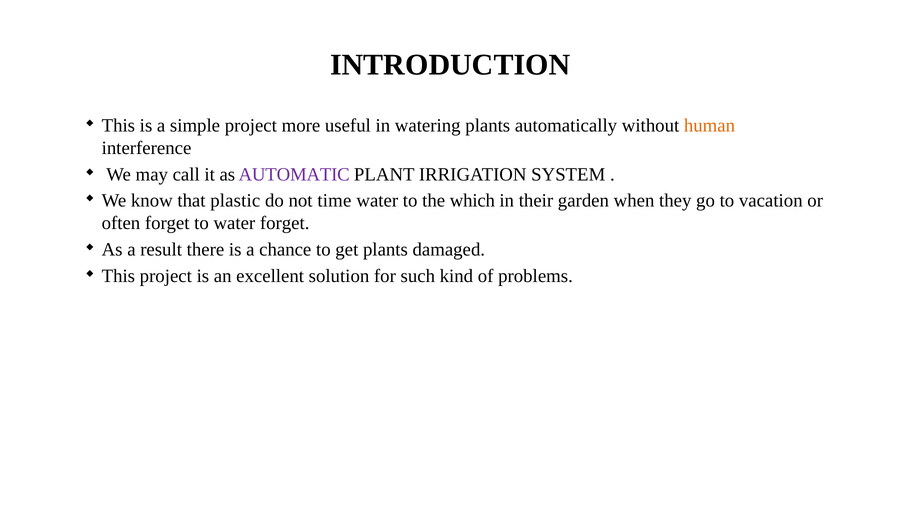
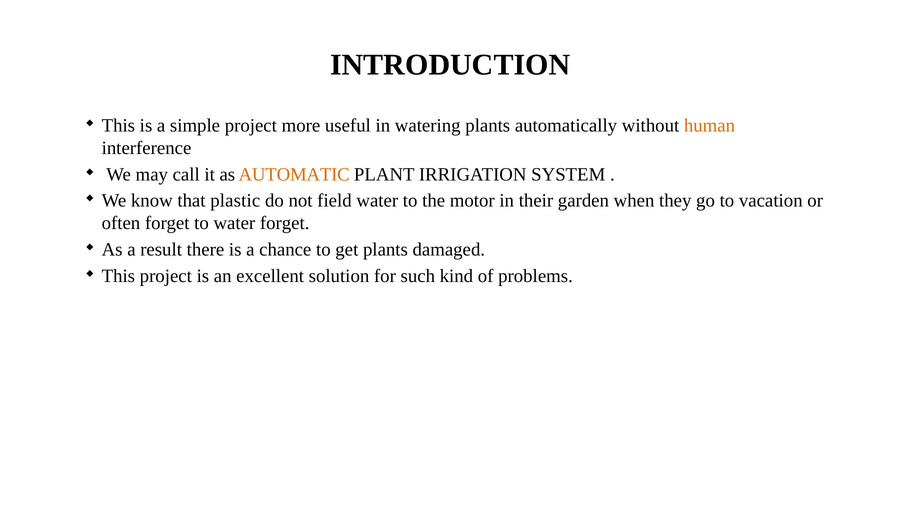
AUTOMATIC colour: purple -> orange
time: time -> field
which: which -> motor
